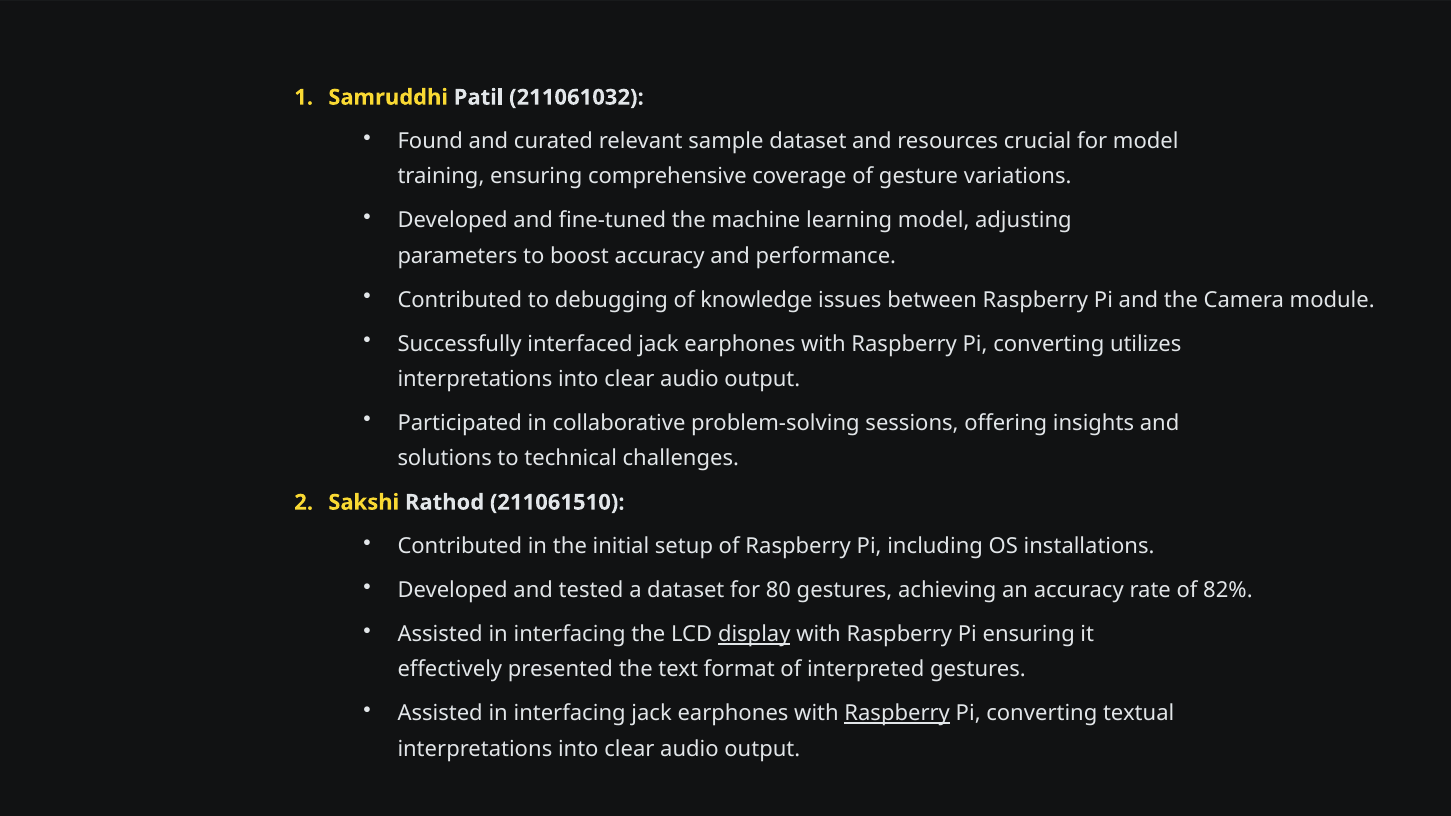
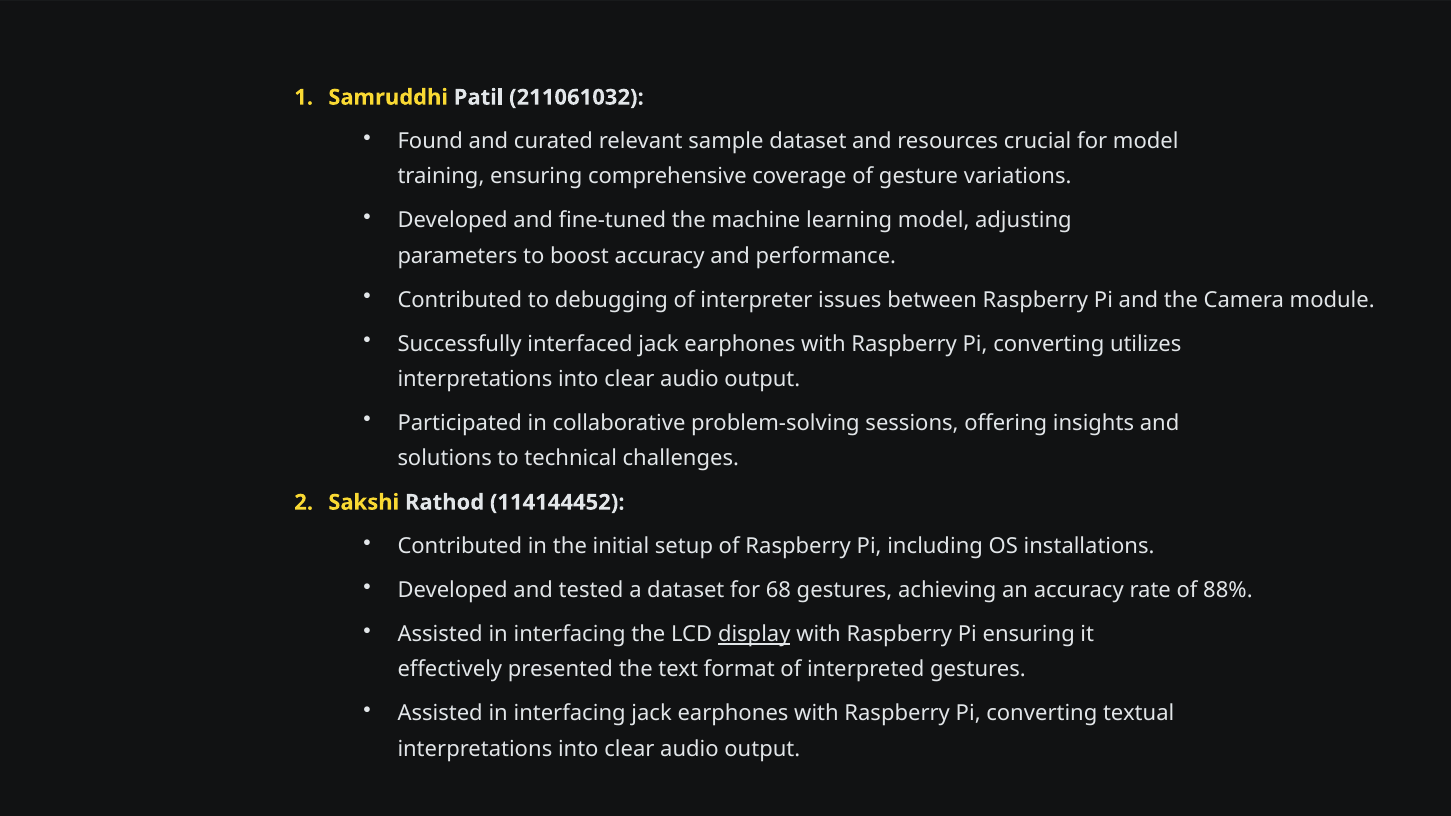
knowledge: knowledge -> interpreter
211061510: 211061510 -> 114144452
80: 80 -> 68
82%: 82% -> 88%
Raspberry at (897, 714) underline: present -> none
